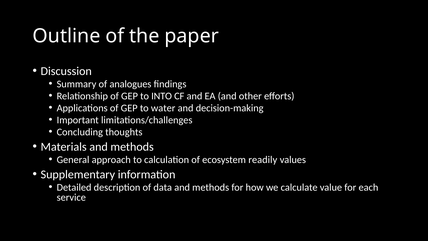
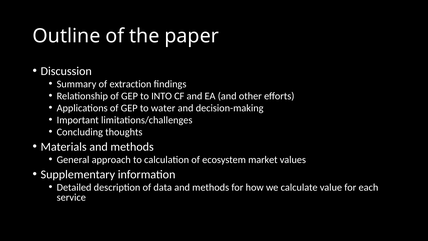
analogues: analogues -> extraction
readily: readily -> market
